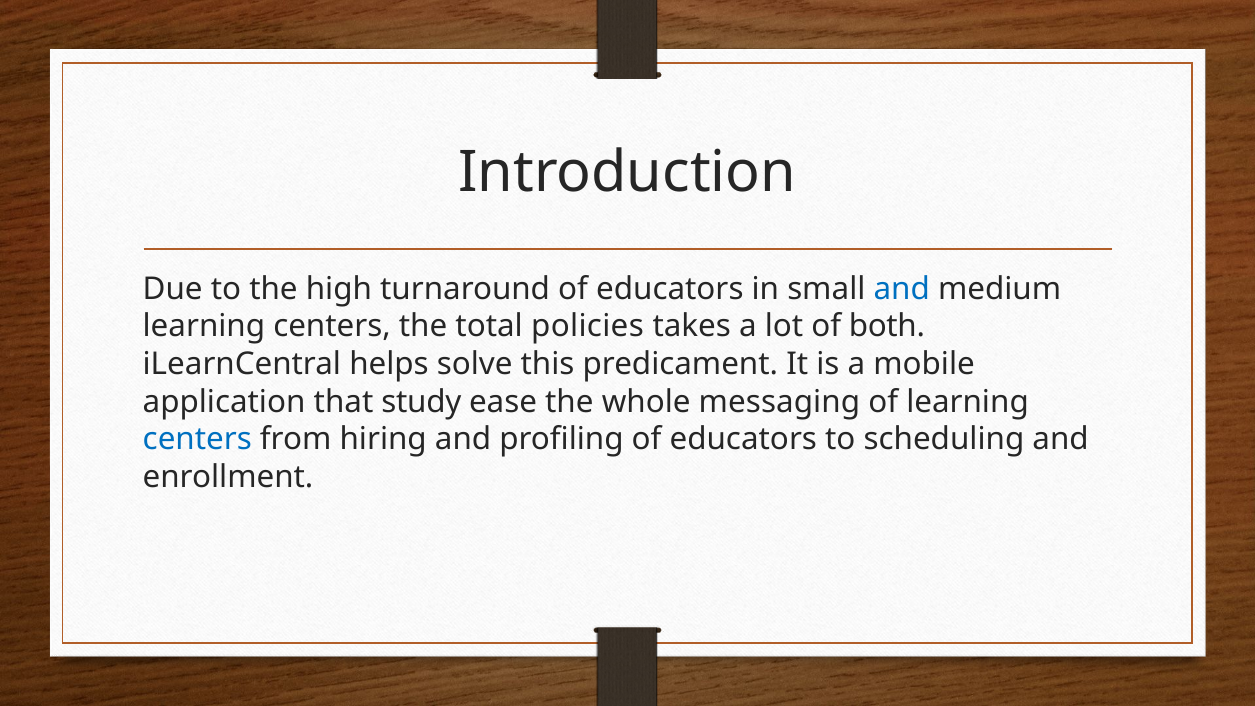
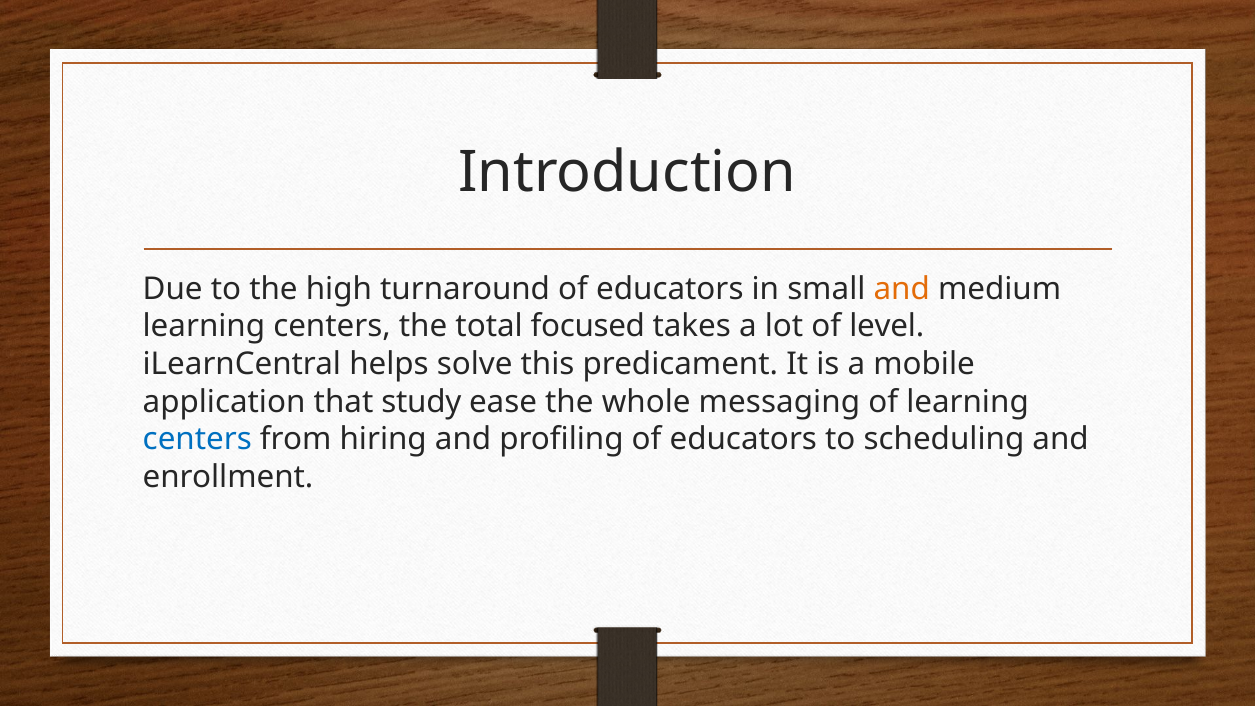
and at (902, 289) colour: blue -> orange
policies: policies -> focused
both: both -> level
